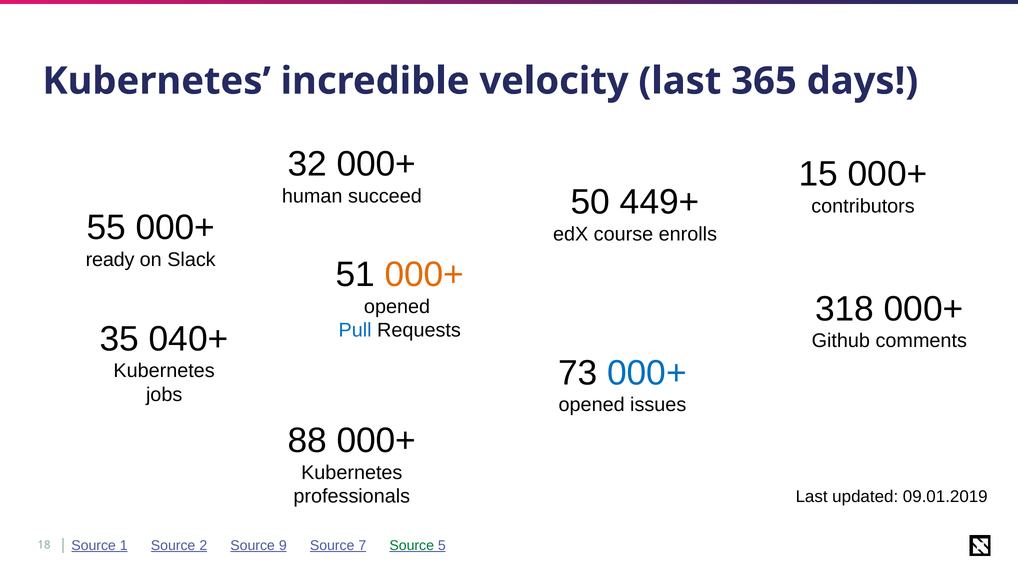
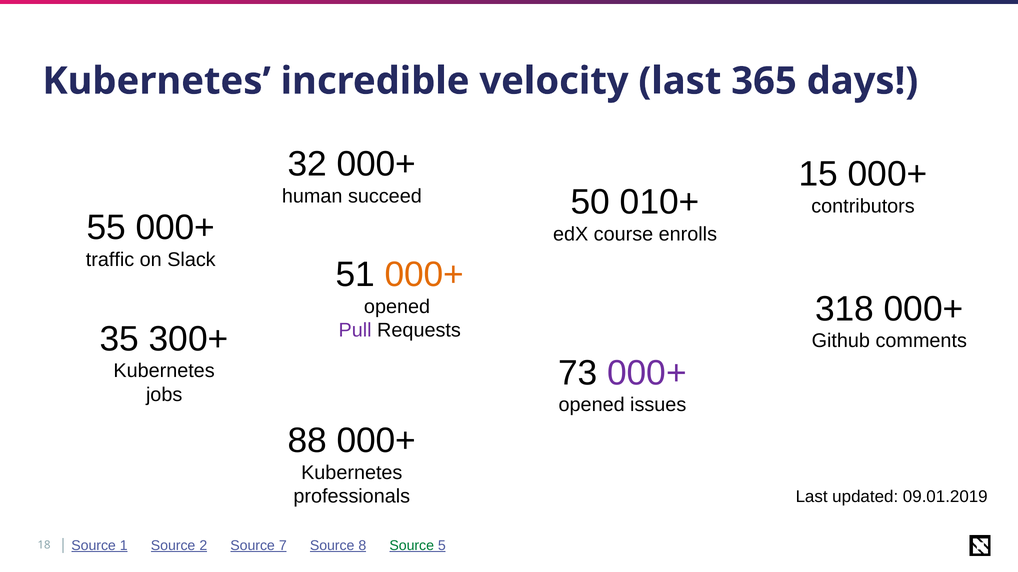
449+: 449+ -> 010+
ready: ready -> traffic
Pull colour: blue -> purple
040+: 040+ -> 300+
000+ at (647, 373) colour: blue -> purple
9: 9 -> 7
7: 7 -> 8
